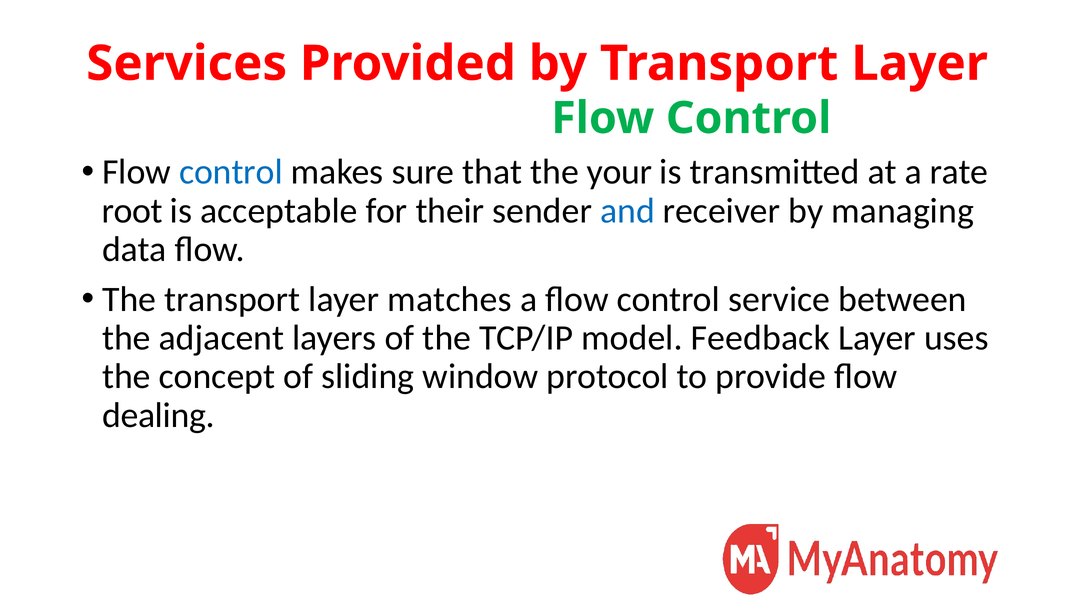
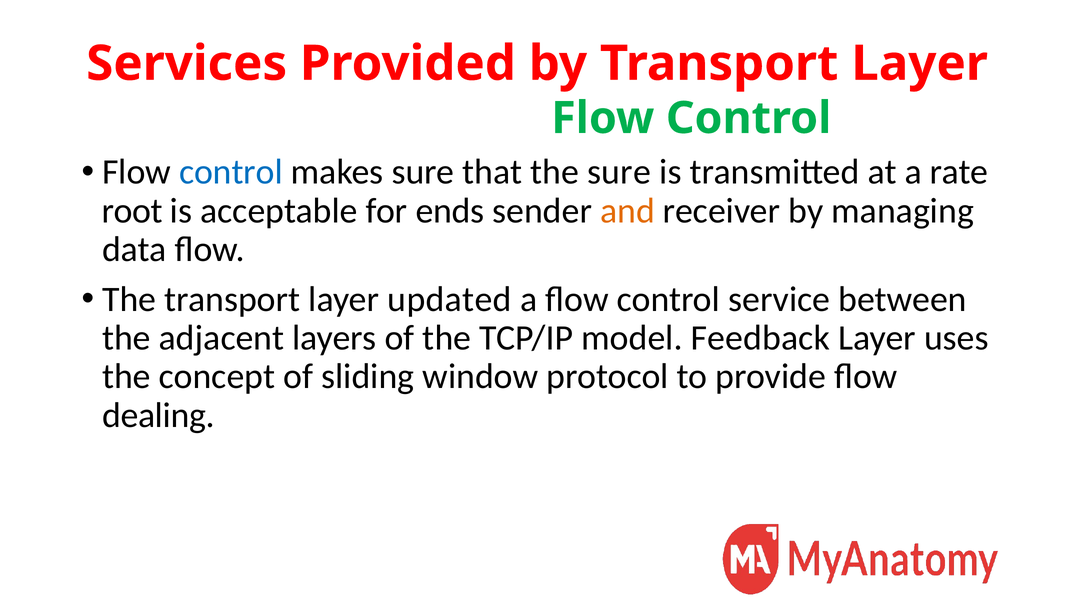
the your: your -> sure
their: their -> ends
and colour: blue -> orange
matches: matches -> updated
